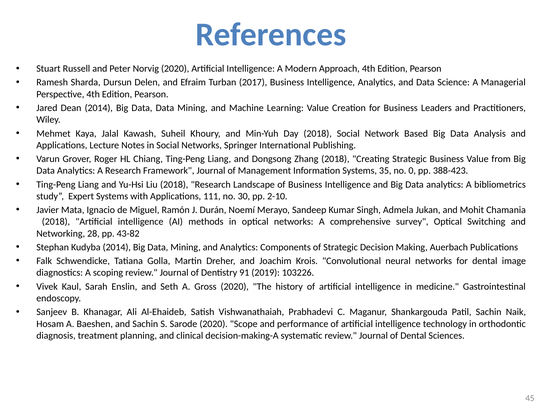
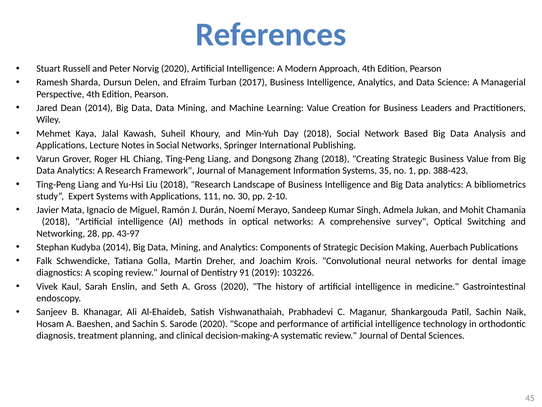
0: 0 -> 1
43-82: 43-82 -> 43-97
